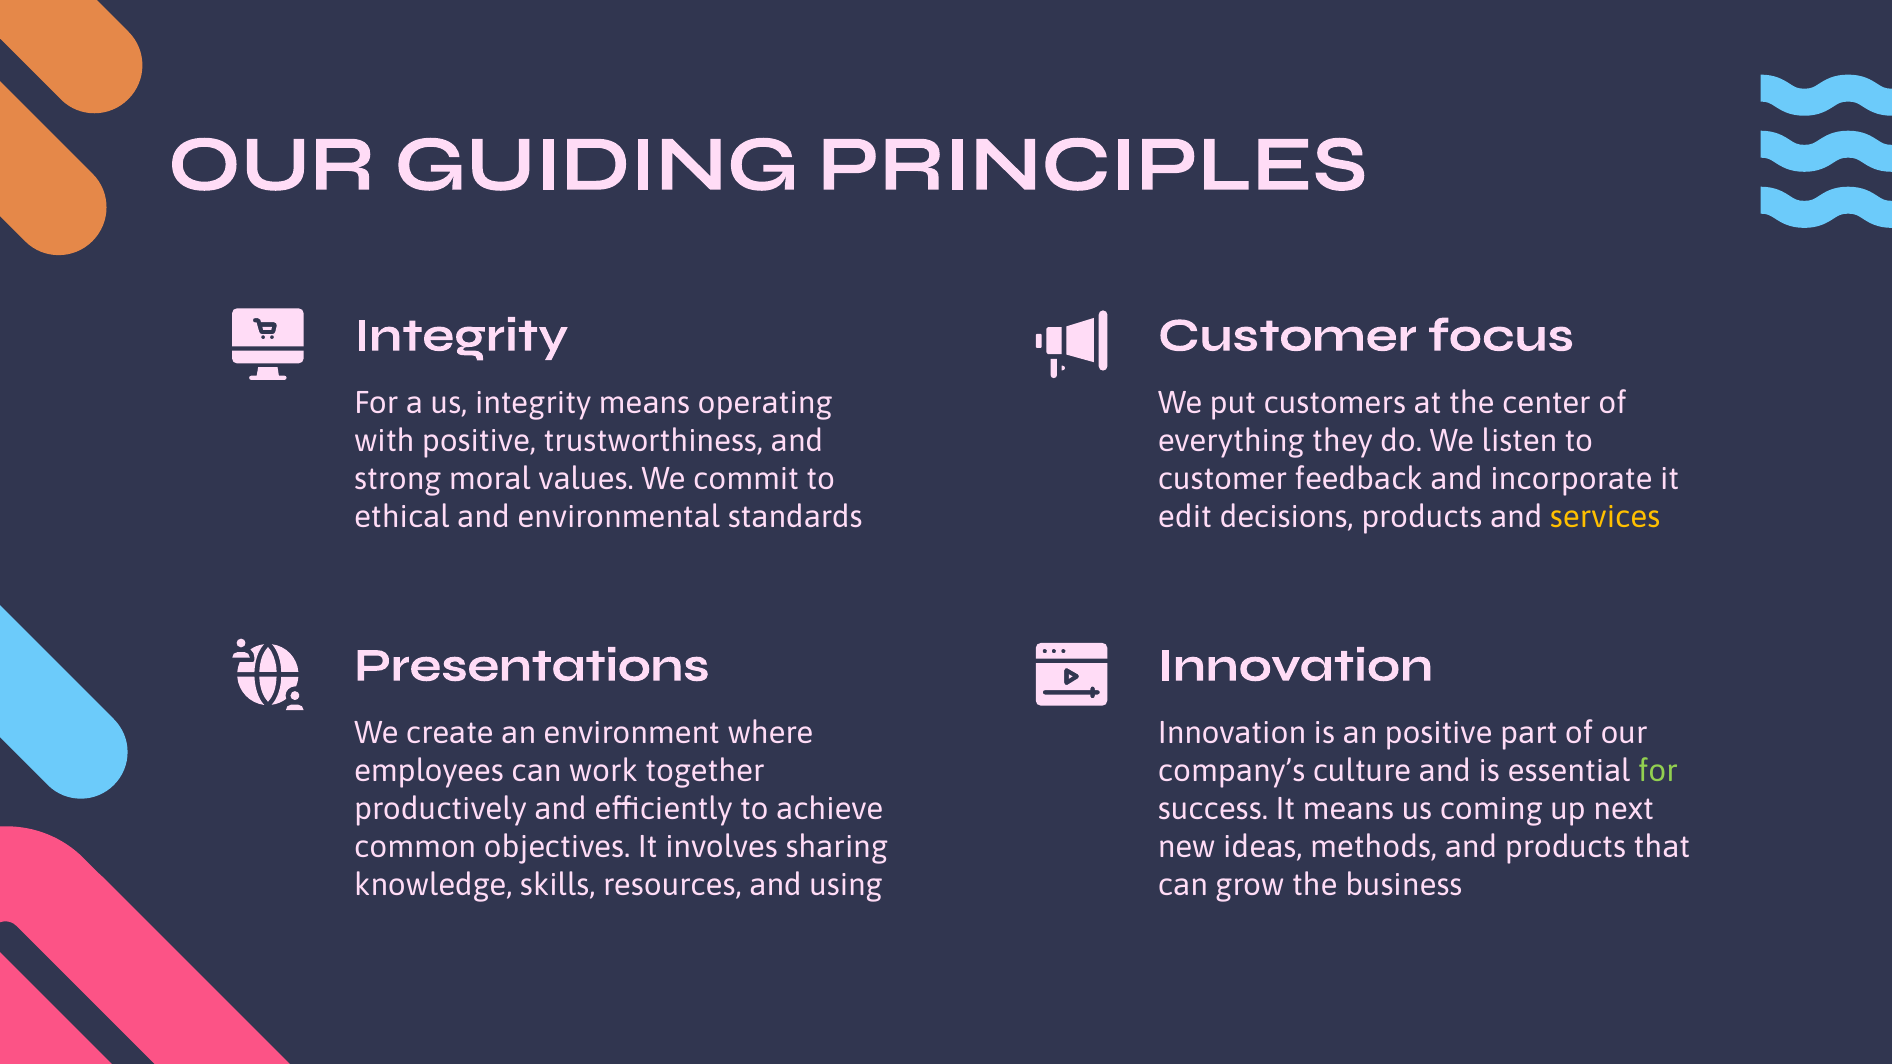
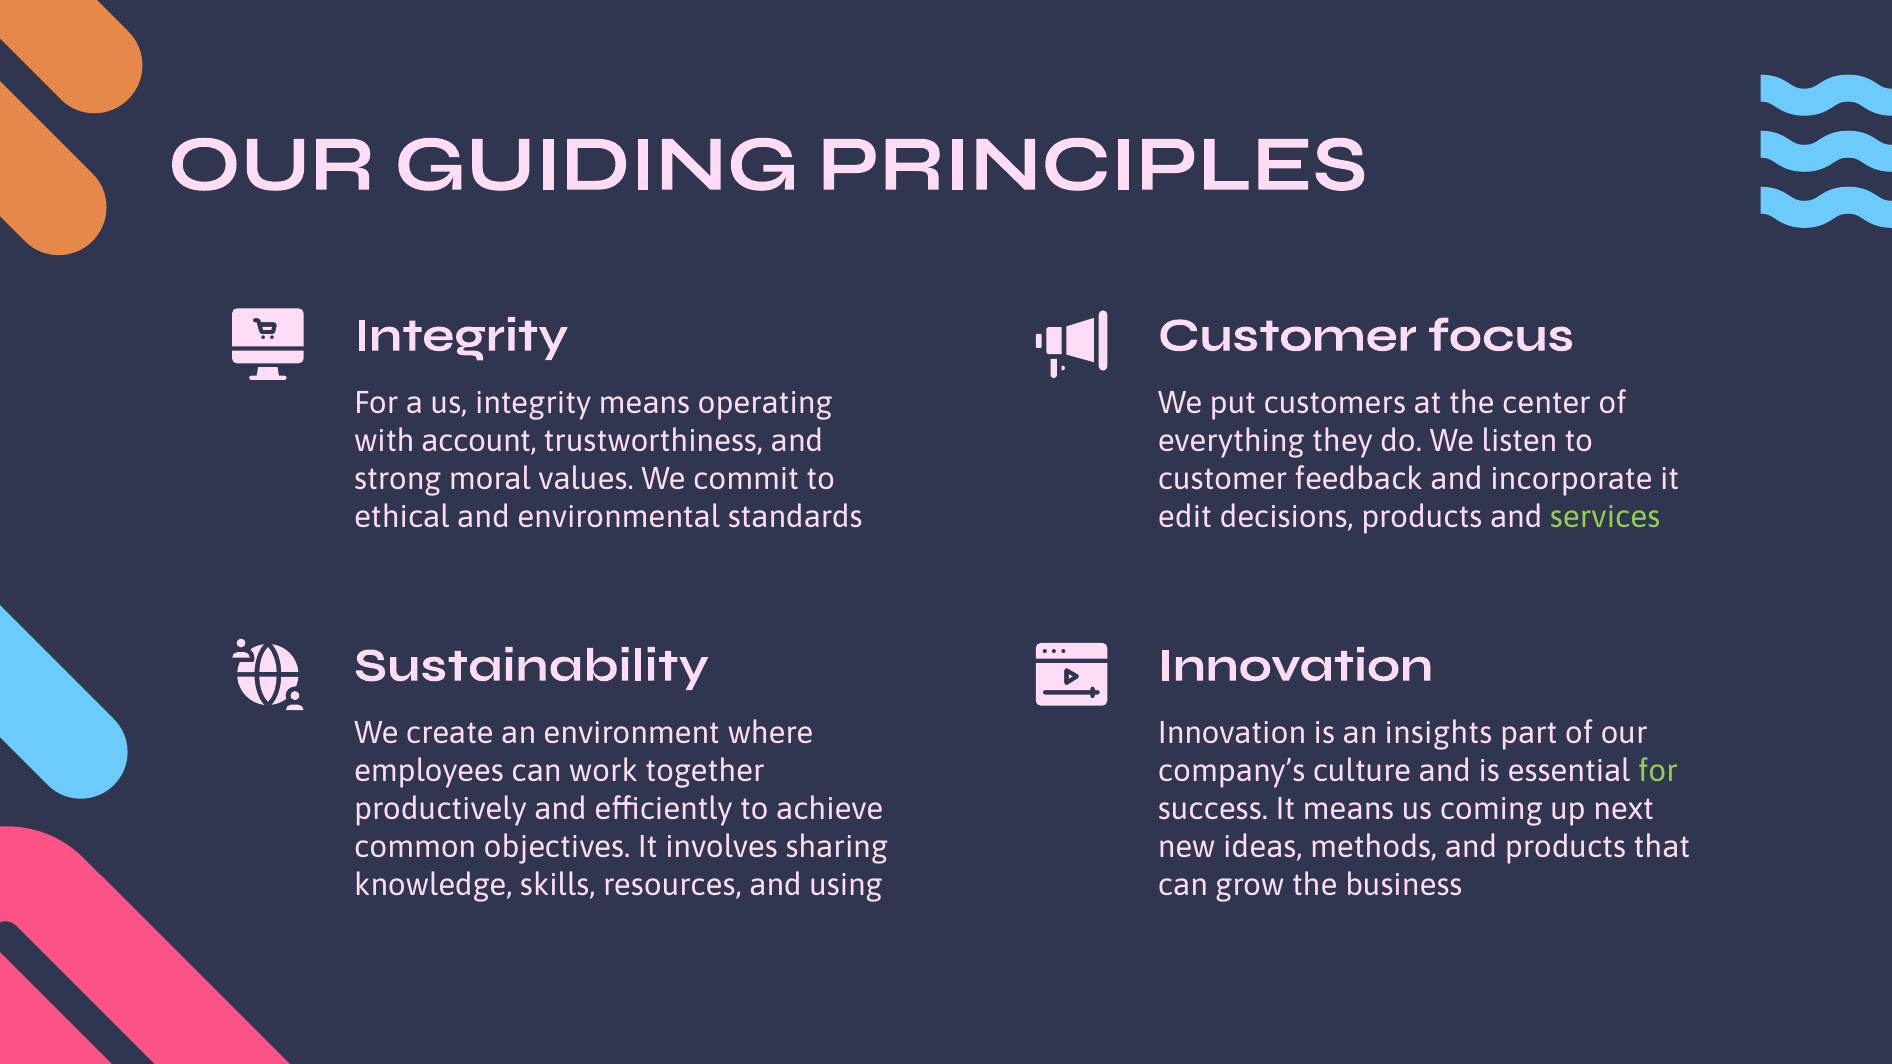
with positive: positive -> account
services colour: yellow -> light green
Presentations: Presentations -> Sustainability
an positive: positive -> insights
